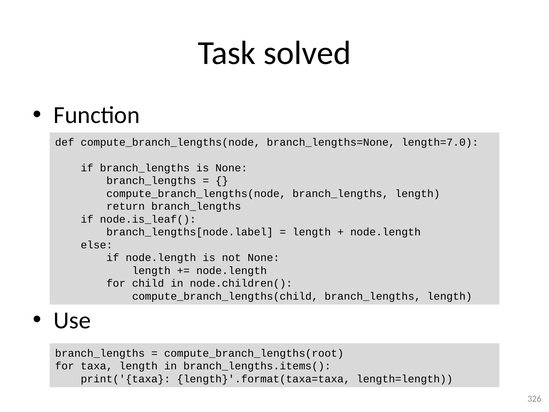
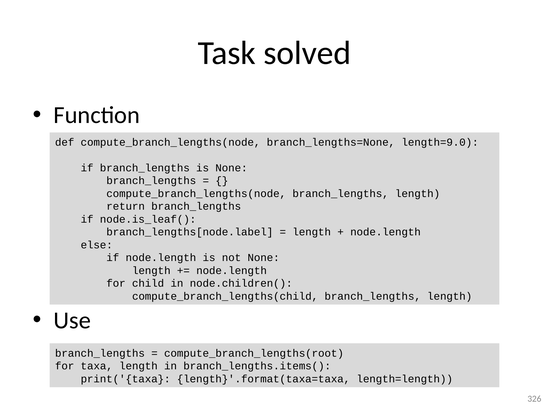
length=7.0: length=7.0 -> length=9.0
